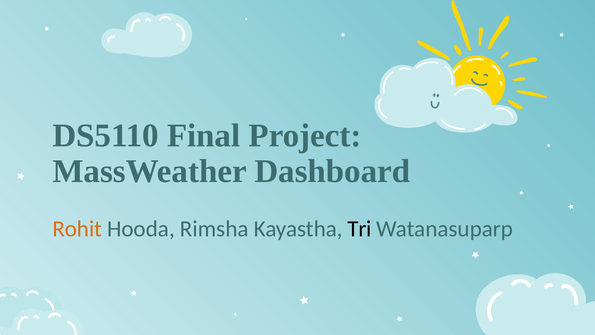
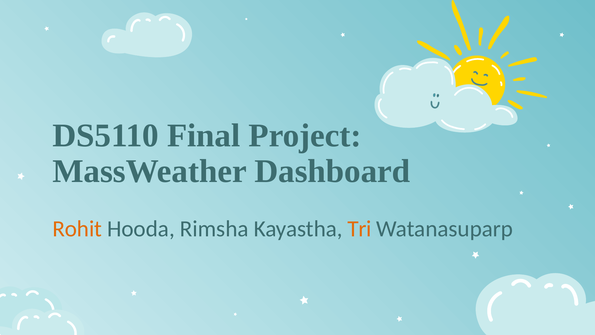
Tri colour: black -> orange
